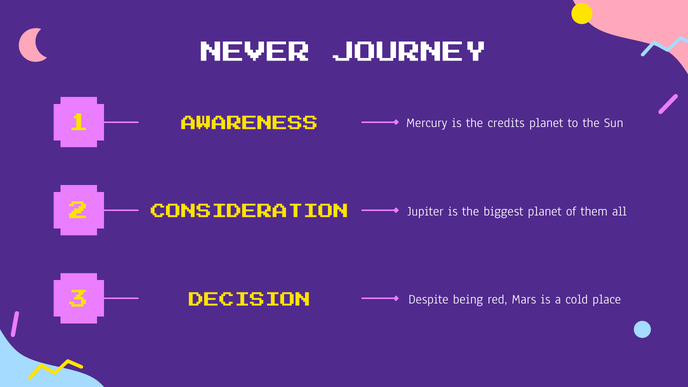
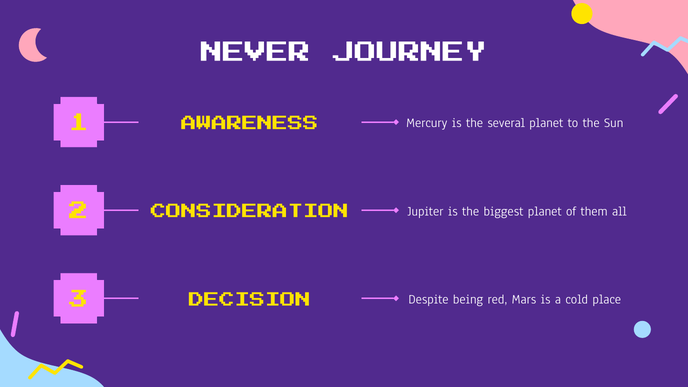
credits: credits -> several
